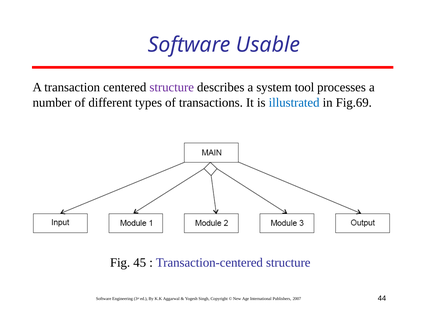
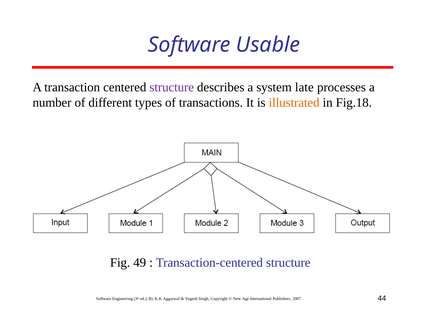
tool: tool -> late
illustrated colour: blue -> orange
Fig.69: Fig.69 -> Fig.18
45: 45 -> 49
